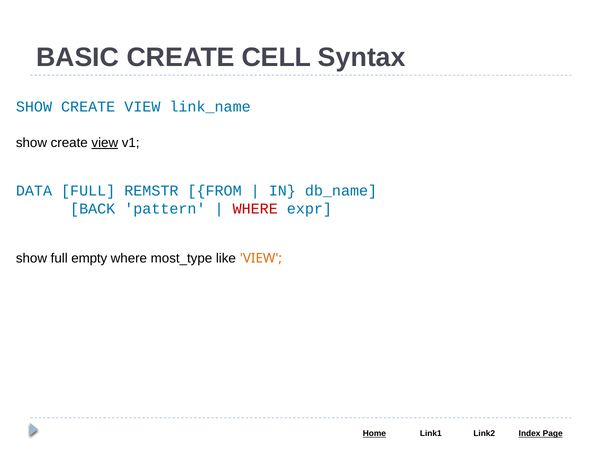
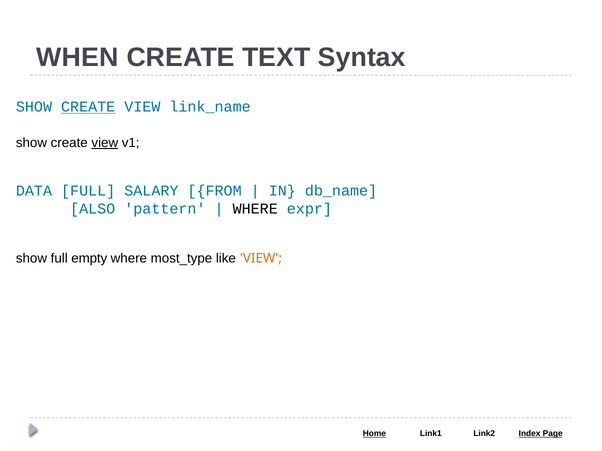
BASIC: BASIC -> WHEN
CELL: CELL -> TEXT
CREATE at (88, 107) underline: none -> present
REMSTR: REMSTR -> SALARY
BACK: BACK -> ALSO
WHERE at (255, 209) colour: red -> black
